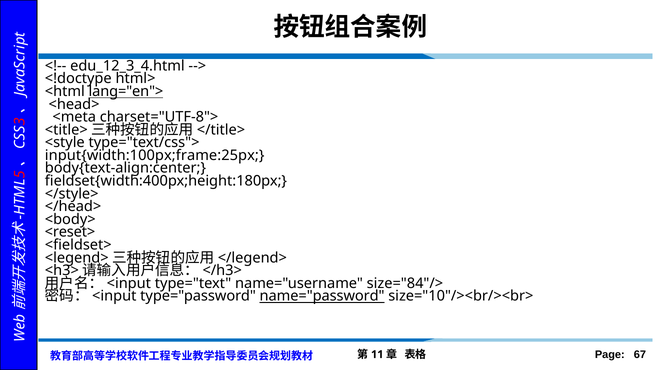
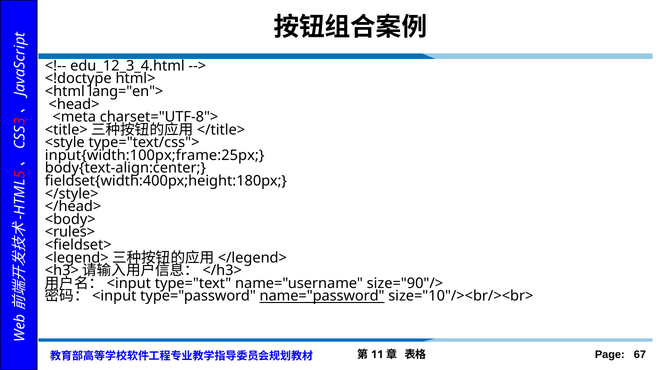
lang="en"> underline: present -> none
<reset>: <reset> -> <rules>
size="84"/>: size="84"/> -> size="90"/>
